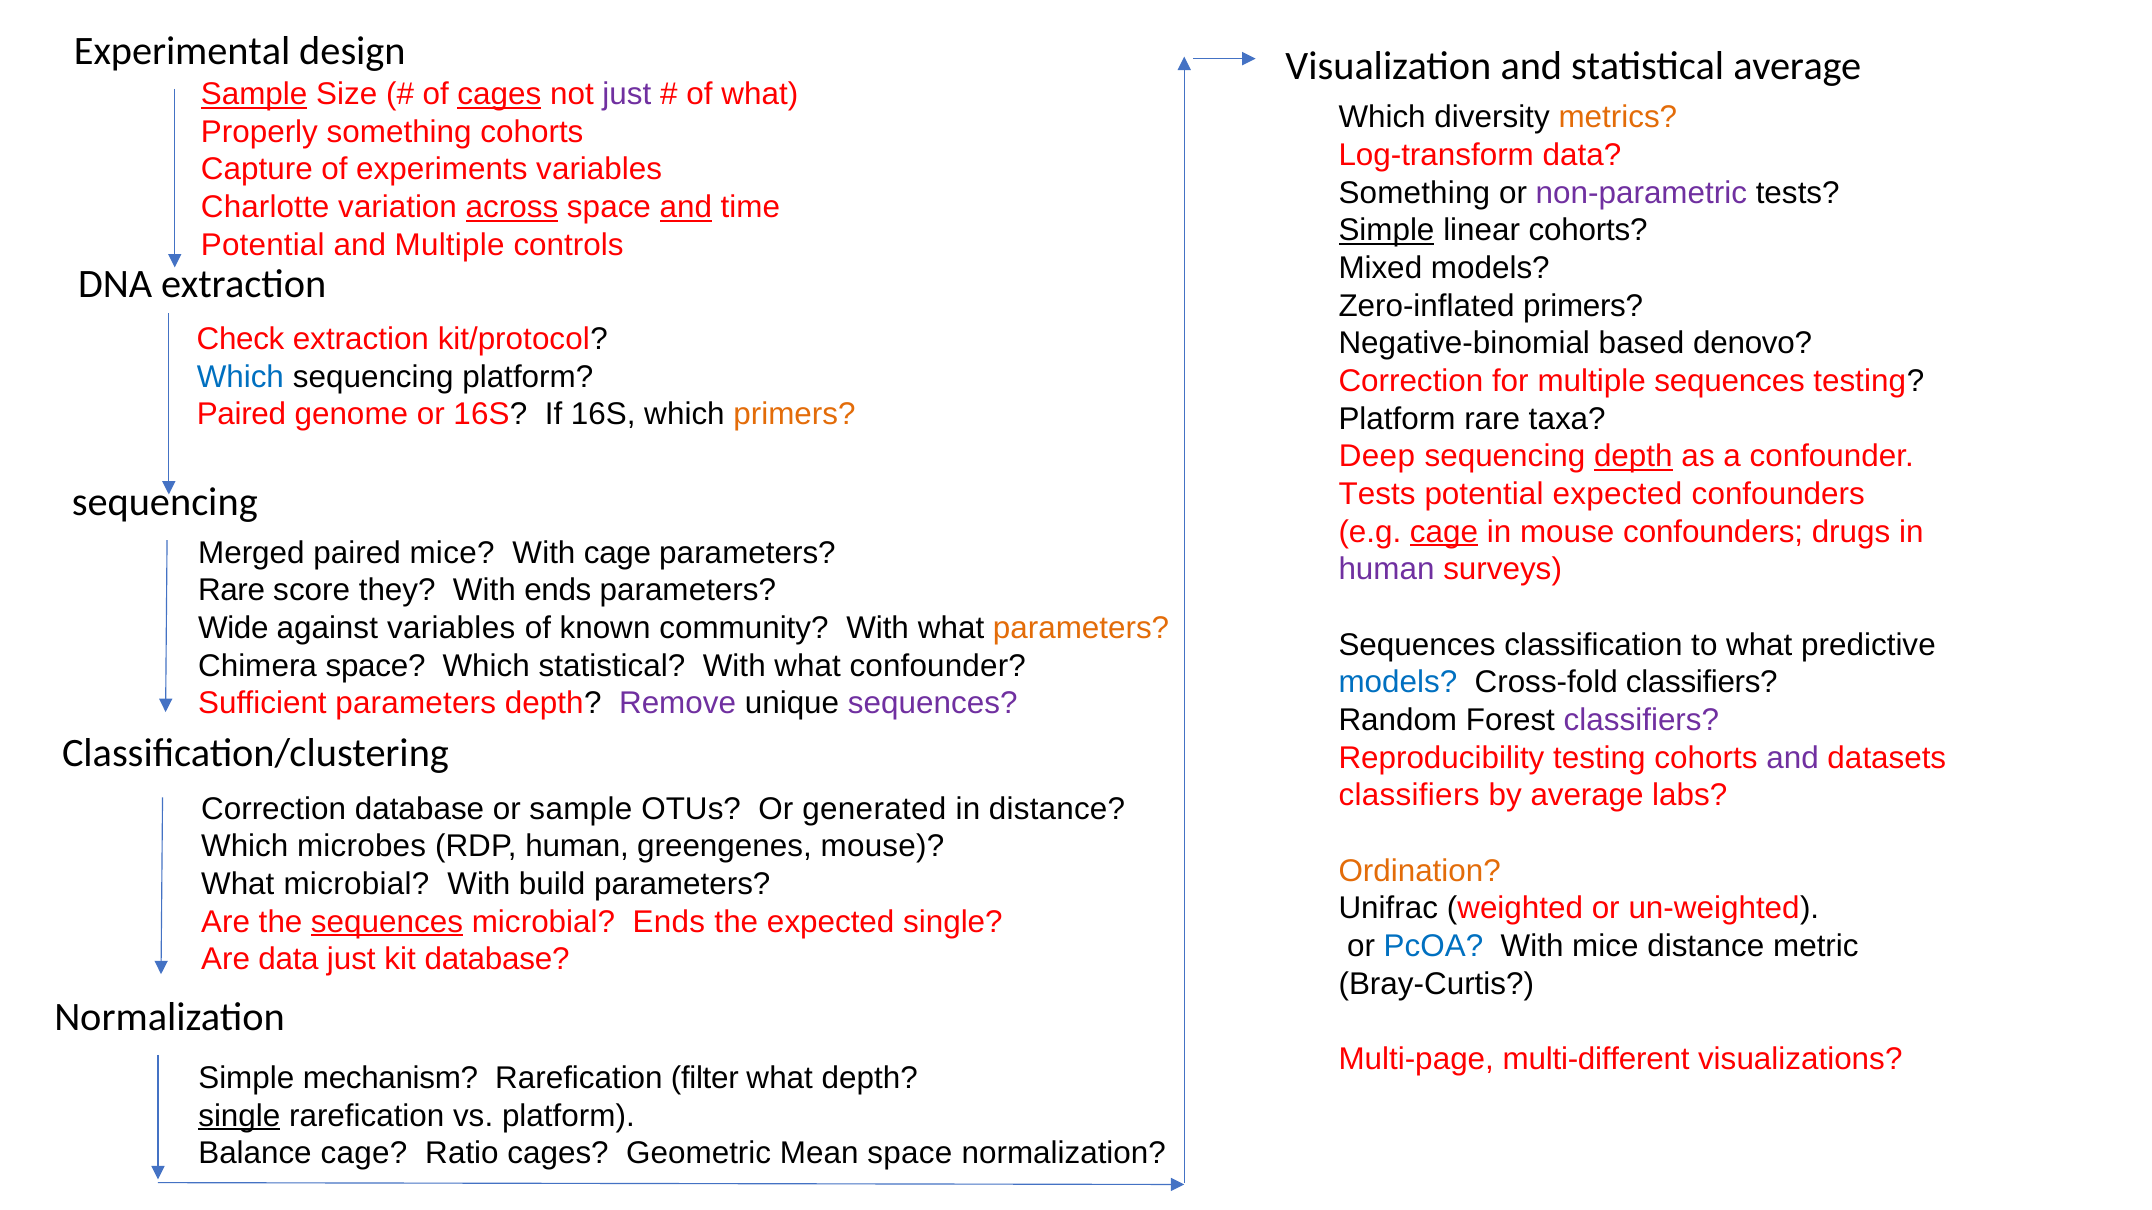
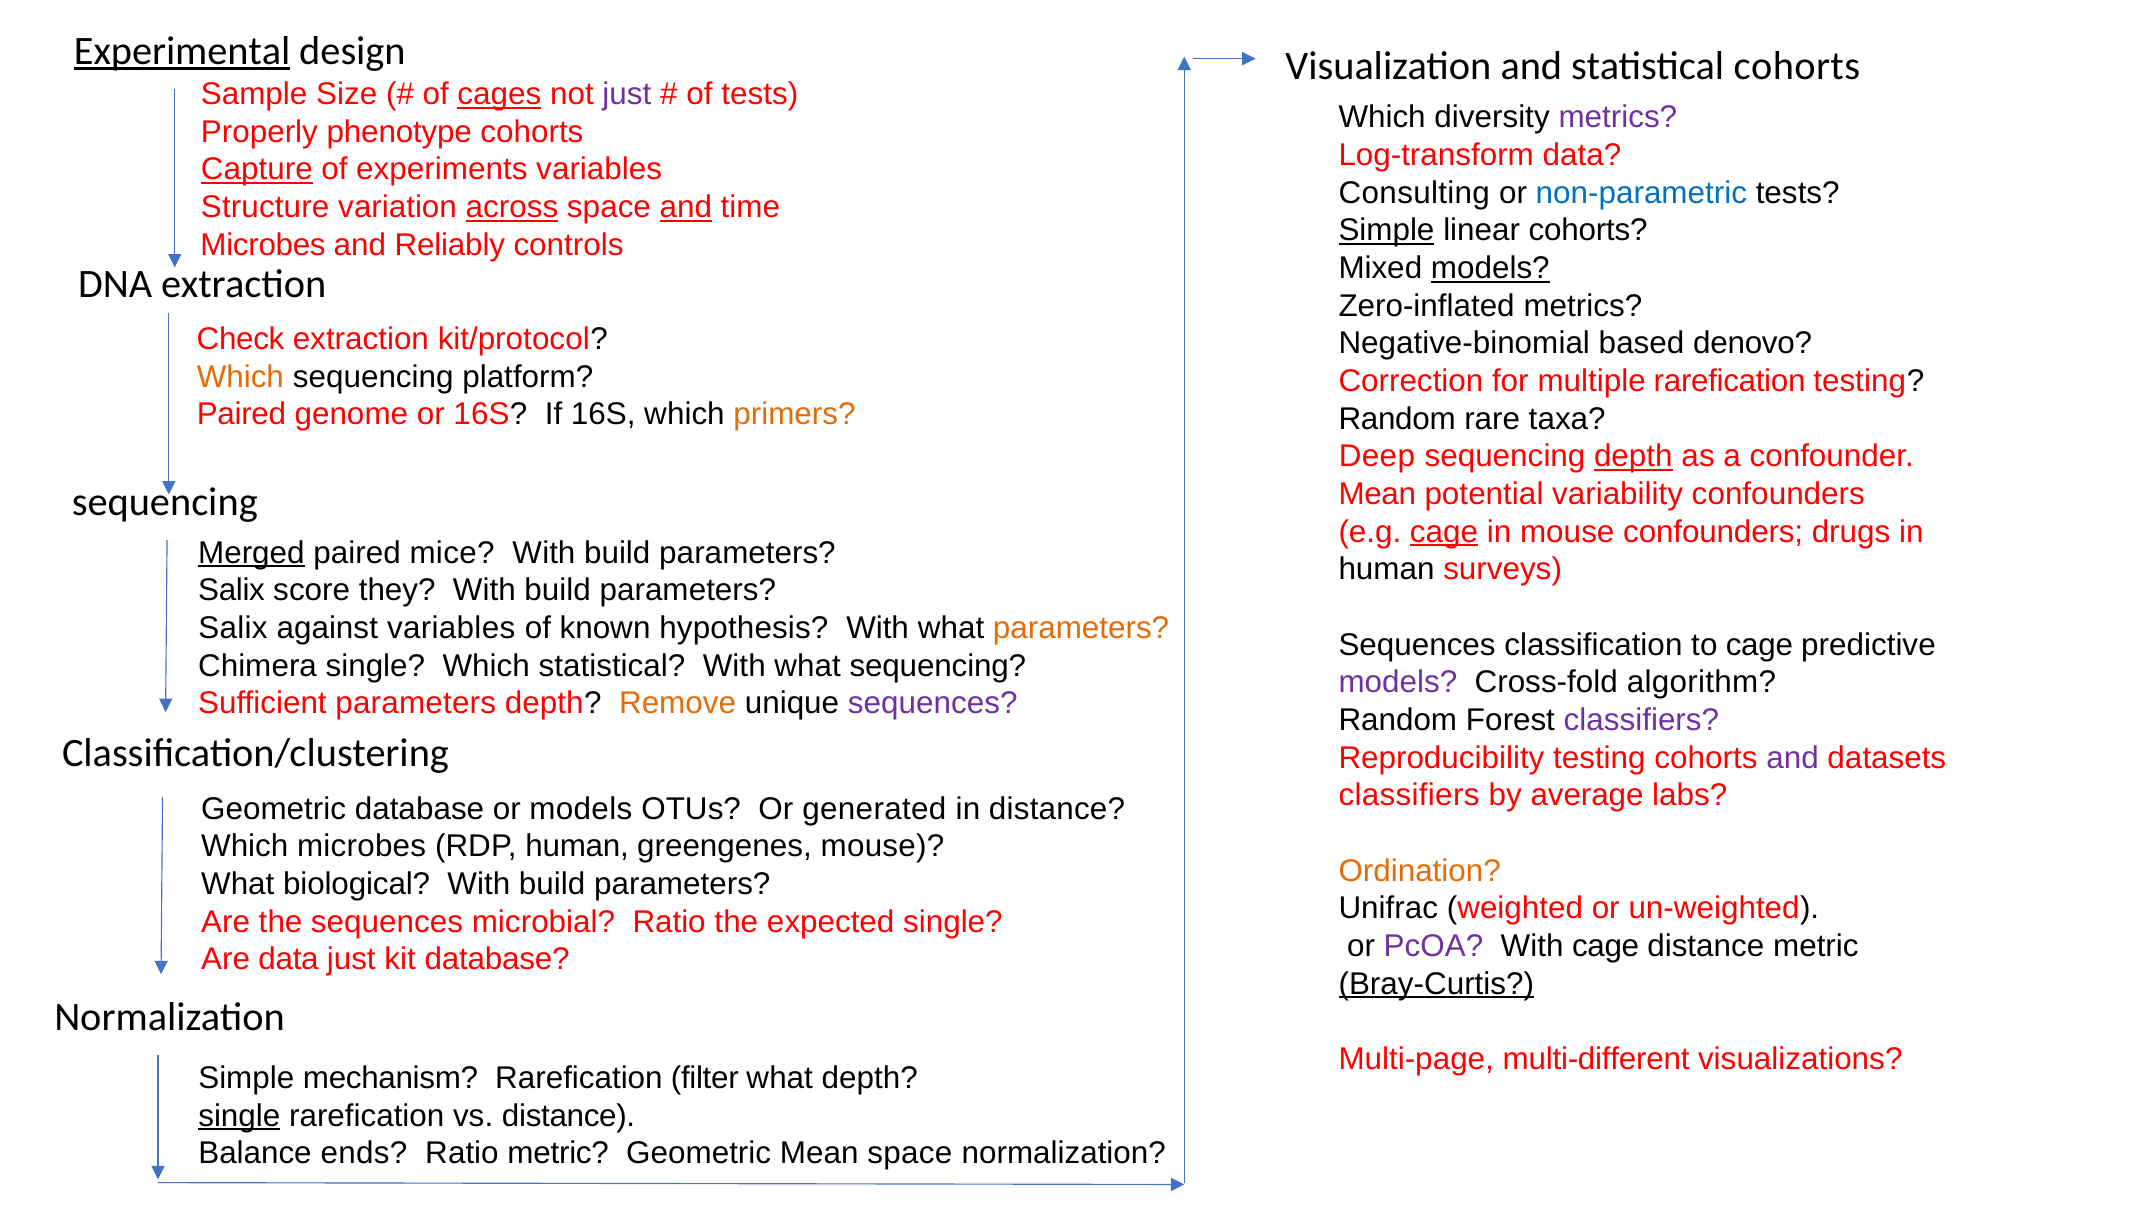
Experimental underline: none -> present
statistical average: average -> cohorts
Sample at (254, 94) underline: present -> none
of what: what -> tests
metrics at (1618, 118) colour: orange -> purple
Properly something: something -> phenotype
Capture underline: none -> present
Something at (1414, 193): Something -> Consulting
non-parametric colour: purple -> blue
Charlotte: Charlotte -> Structure
Potential at (263, 245): Potential -> Microbes
and Multiple: Multiple -> Reliably
models at (1490, 268) underline: none -> present
Zero-inflated primers: primers -> metrics
Which at (240, 377) colour: blue -> orange
multiple sequences: sequences -> rarefication
Platform at (1397, 419): Platform -> Random
Tests at (1377, 494): Tests -> Mean
potential expected: expected -> variability
Merged underline: none -> present
cage at (617, 553): cage -> build
human at (1386, 570) colour: purple -> black
Rare at (232, 591): Rare -> Salix
ends at (558, 591): ends -> build
Wide at (233, 628): Wide -> Salix
community: community -> hypothesis
to what: what -> cage
Chimera space: space -> single
what confounder: confounder -> sequencing
models at (1398, 683) colour: blue -> purple
Cross-fold classifiers: classifiers -> algorithm
Remove colour: purple -> orange
Correction at (274, 809): Correction -> Geometric
or sample: sample -> models
What microbial: microbial -> biological
sequences at (387, 922) underline: present -> none
microbial Ends: Ends -> Ratio
PcOA colour: blue -> purple
With mice: mice -> cage
Bray-Curtis underline: none -> present
vs platform: platform -> distance
Balance cage: cage -> ends
Ratio cages: cages -> metric
